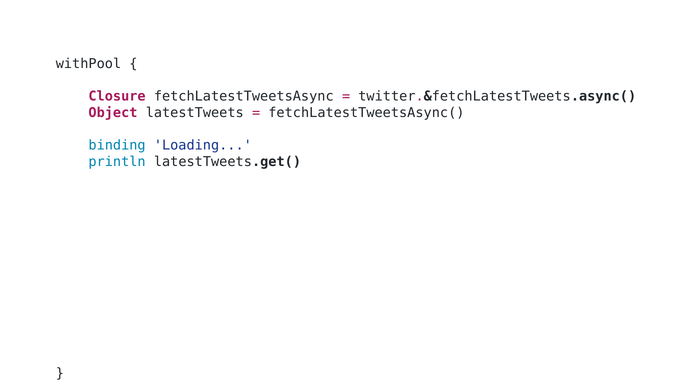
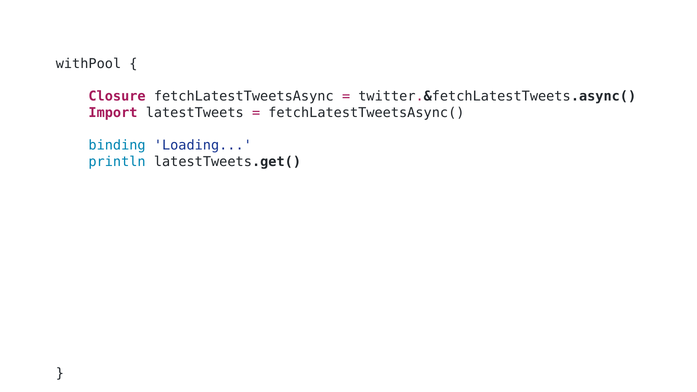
Object: Object -> Import
